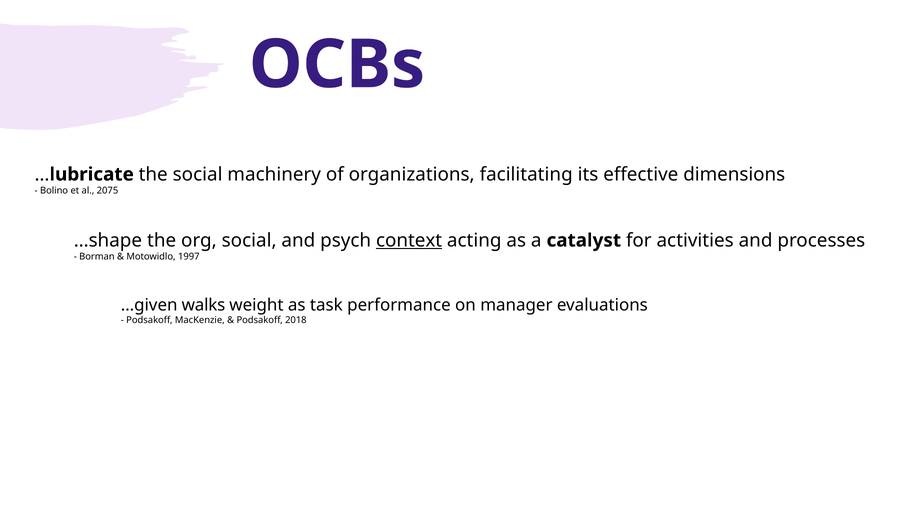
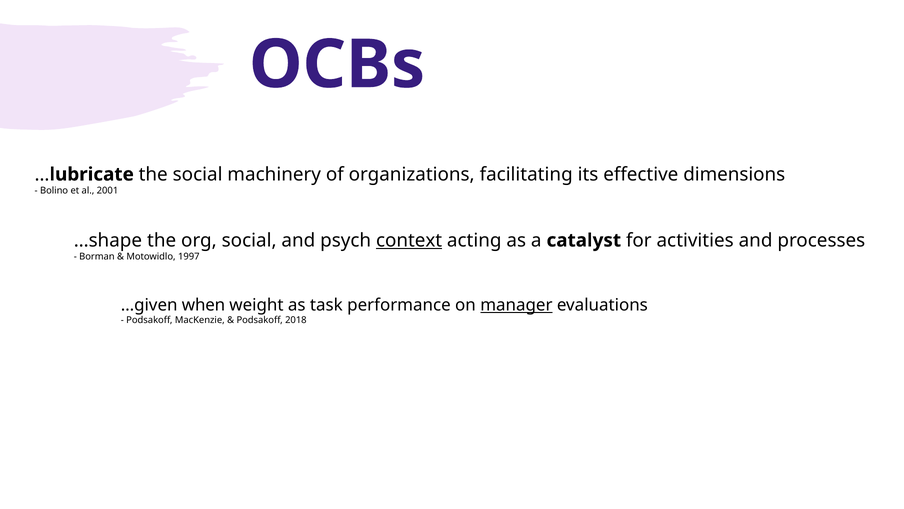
2075: 2075 -> 2001
walks: walks -> when
manager underline: none -> present
